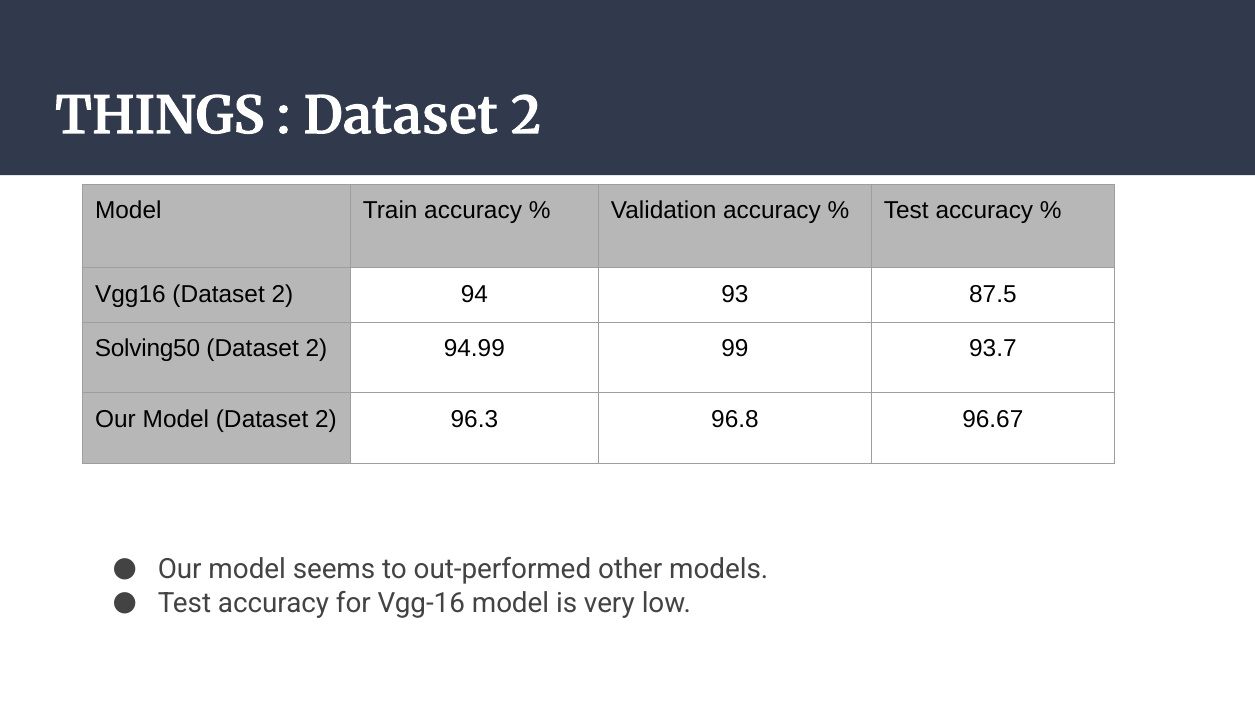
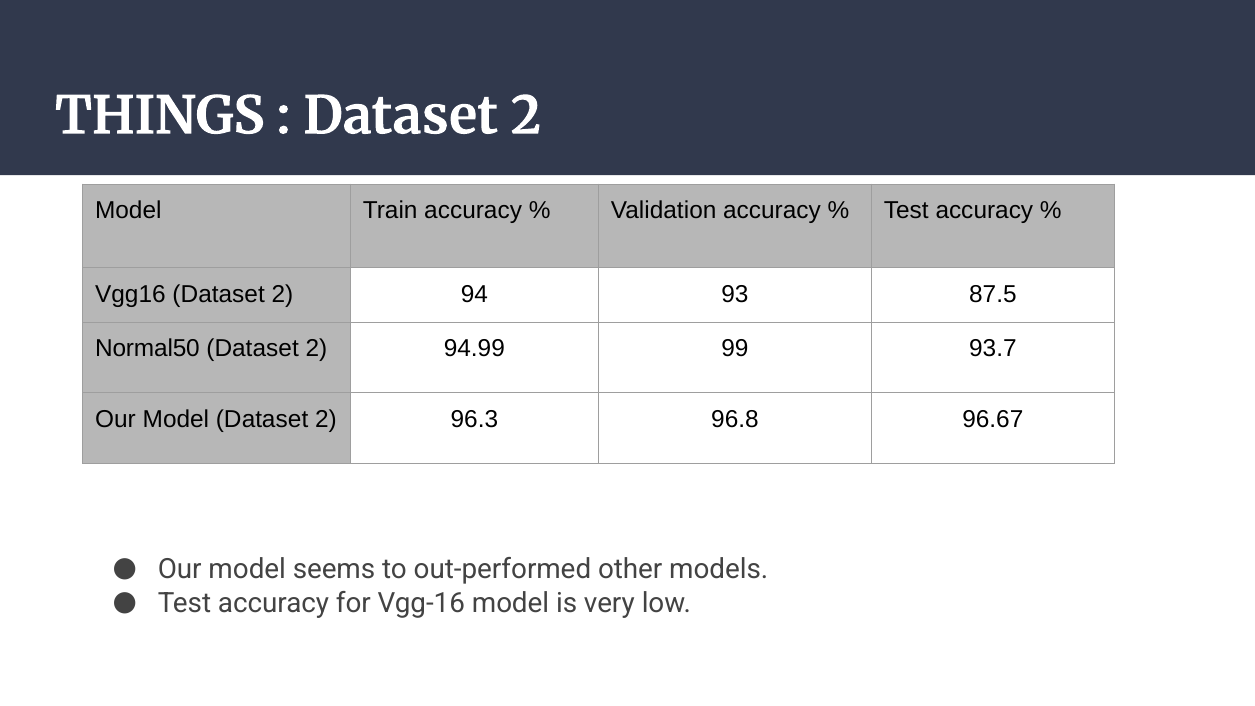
Solving50: Solving50 -> Normal50
